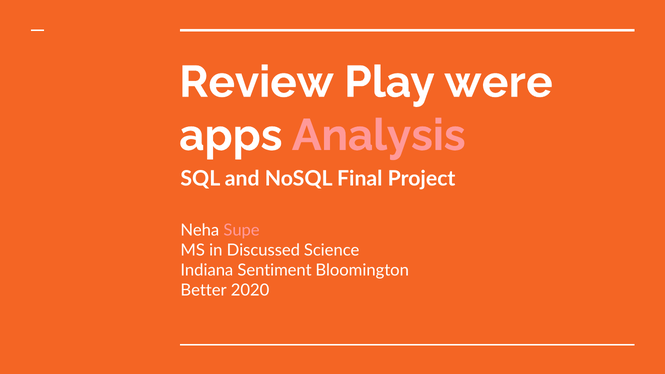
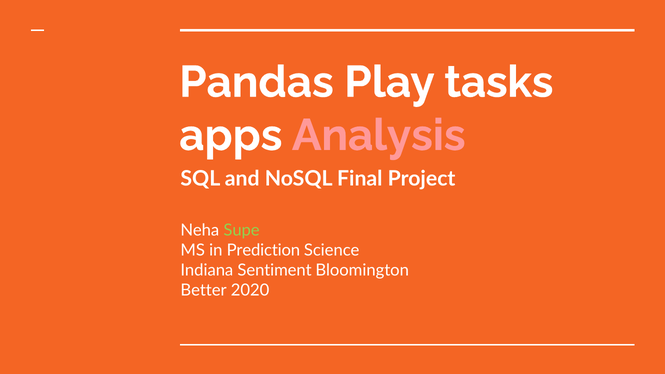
Review: Review -> Pandas
were: were -> tasks
Supe colour: pink -> light green
Discussed: Discussed -> Prediction
